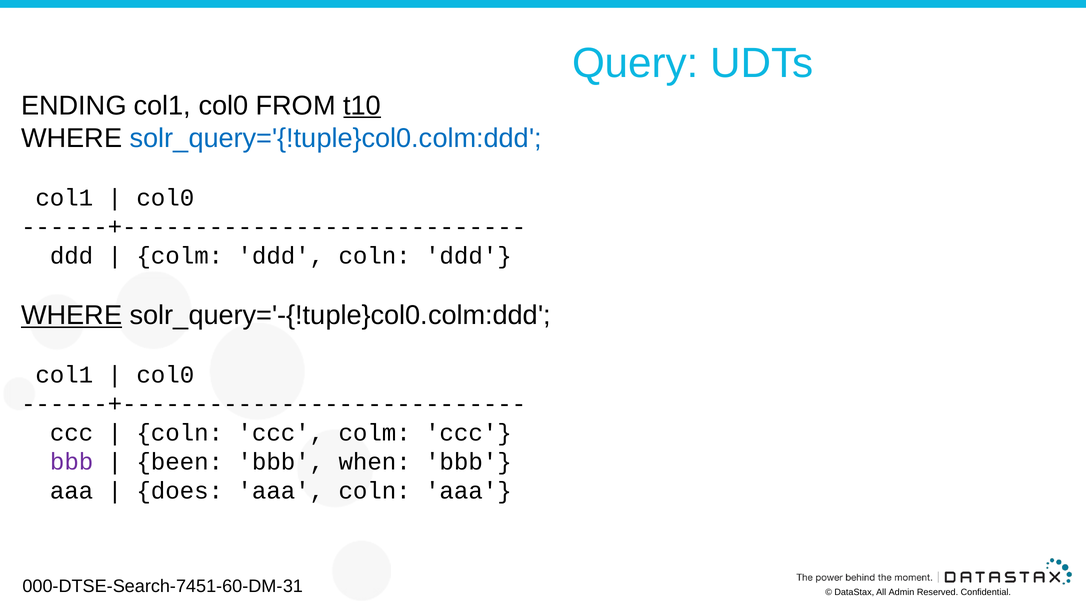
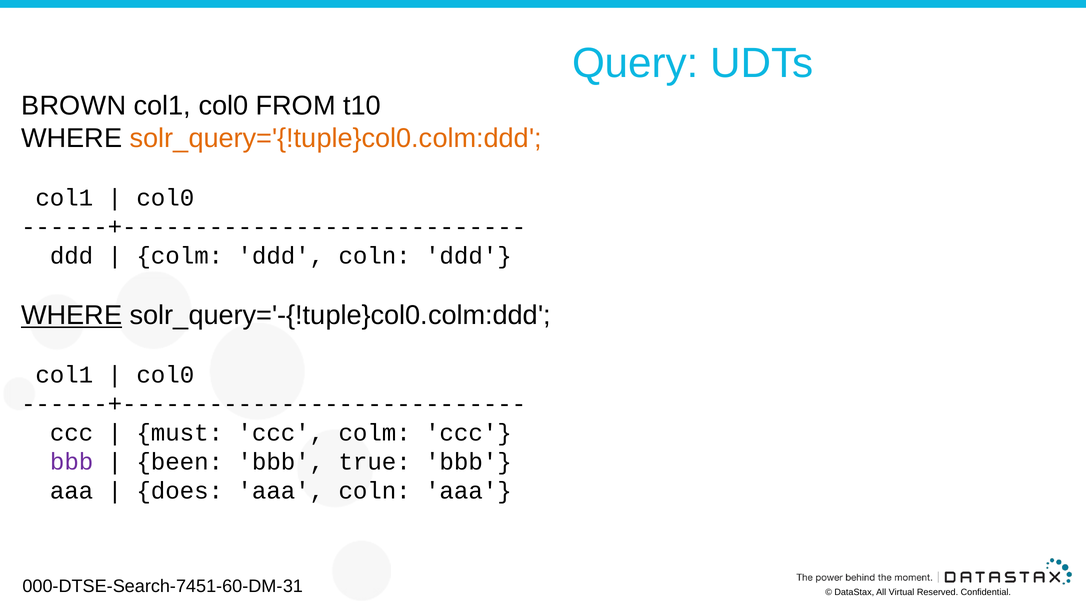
ENDING: ENDING -> BROWN
t10 underline: present -> none
solr_query='{!tuple}col0.colm:ddd colour: blue -> orange
coln at (180, 433): coln -> must
when: when -> true
Admin: Admin -> Virtual
